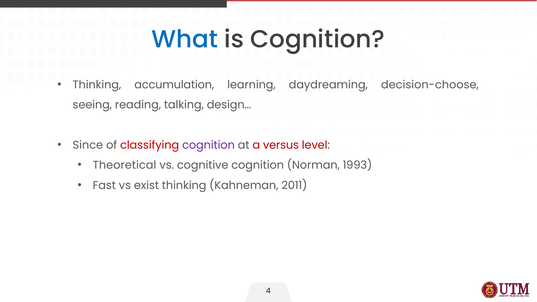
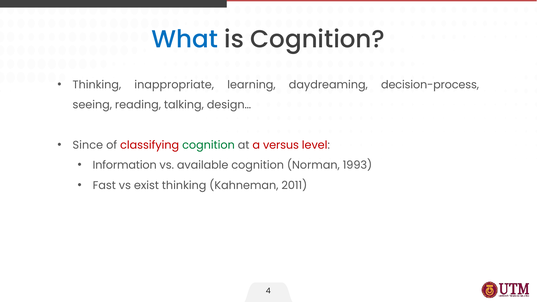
accumulation: accumulation -> inappropriate
decision-choose: decision-choose -> decision-process
cognition at (208, 145) colour: purple -> green
Theoretical: Theoretical -> Information
cognitive: cognitive -> available
